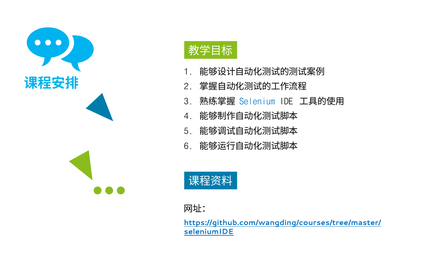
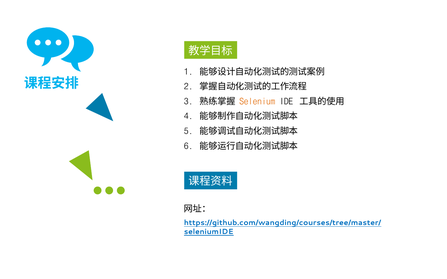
Selenium colour: blue -> orange
